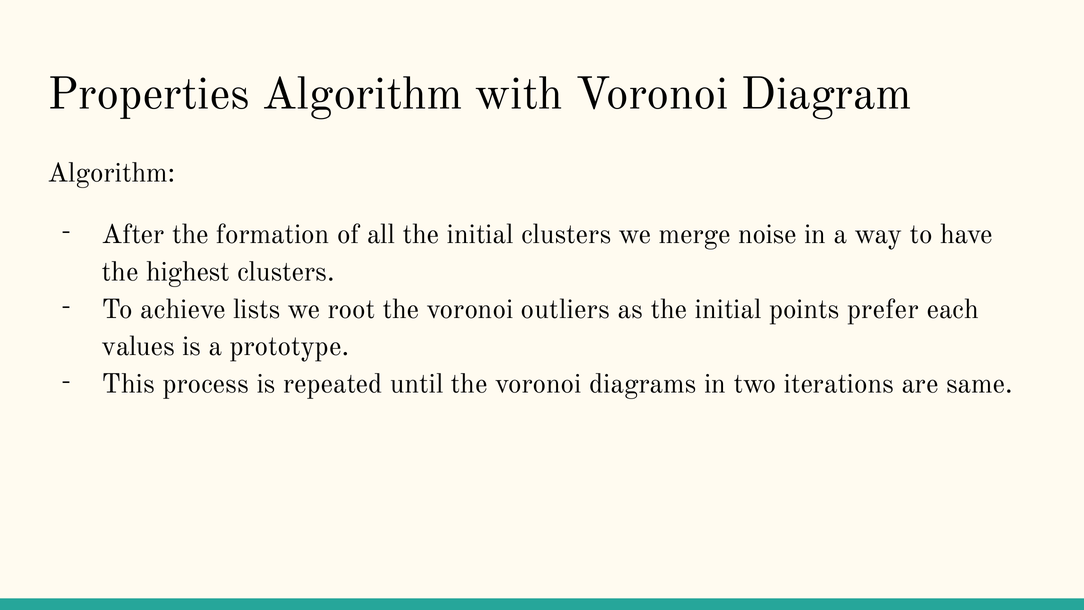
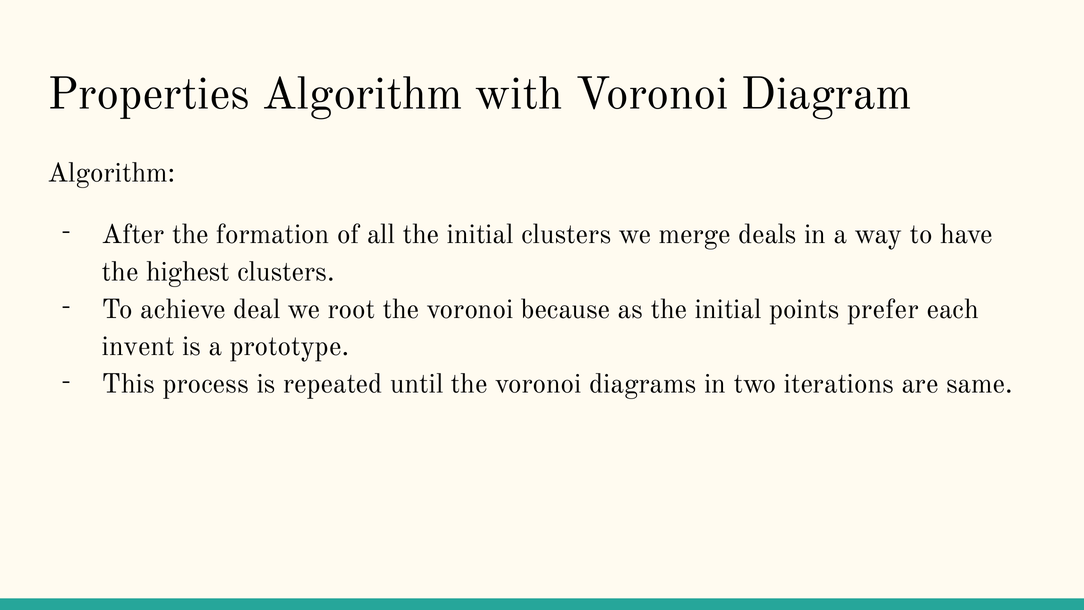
noise: noise -> deals
lists: lists -> deal
outliers: outliers -> because
values: values -> invent
